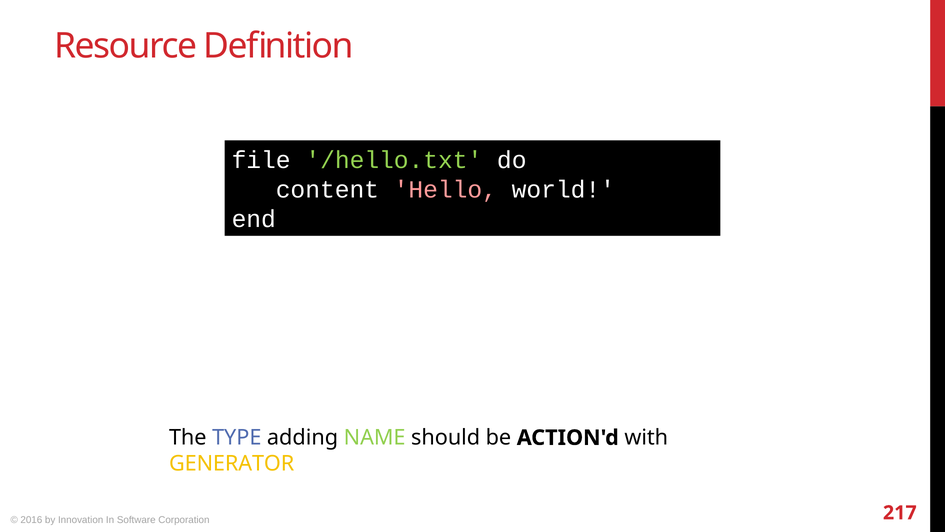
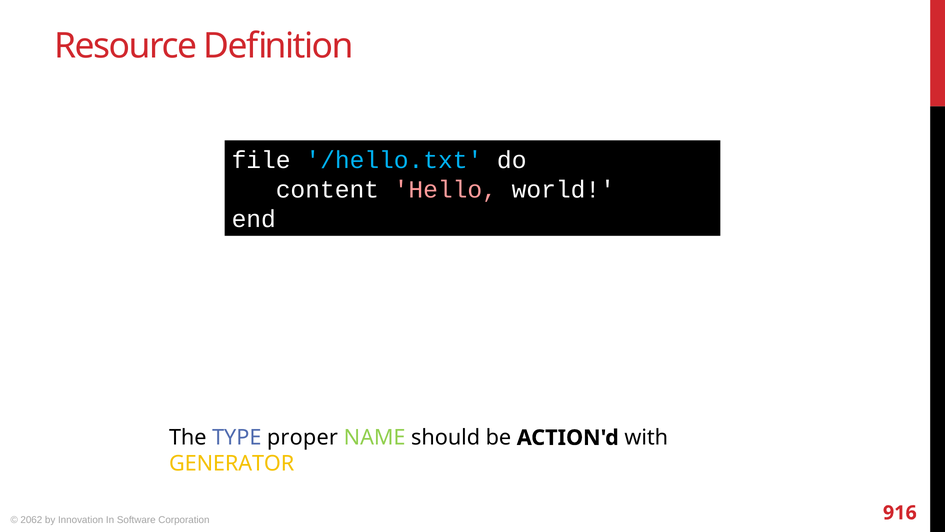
/hello.txt colour: light green -> light blue
adding: adding -> proper
2016: 2016 -> 2062
217: 217 -> 916
